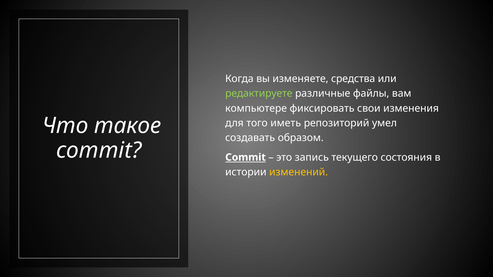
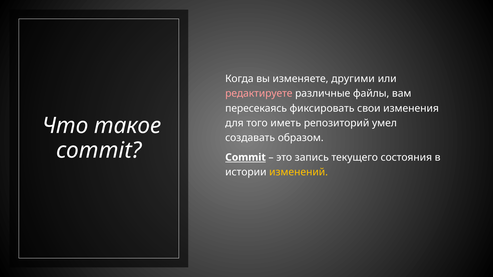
средства: средства -> другими
редактируете colour: light green -> pink
компьютере: компьютере -> пересекаясь
